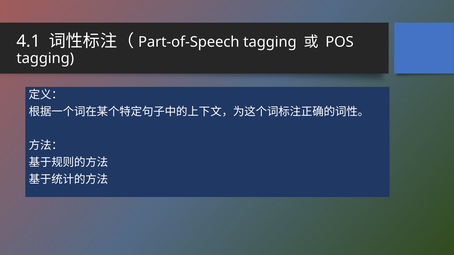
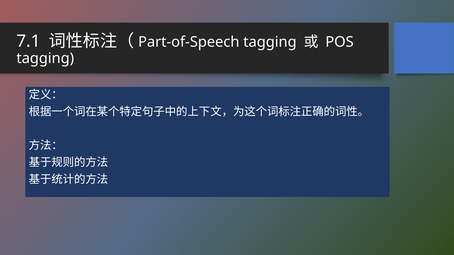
4.1: 4.1 -> 7.1
